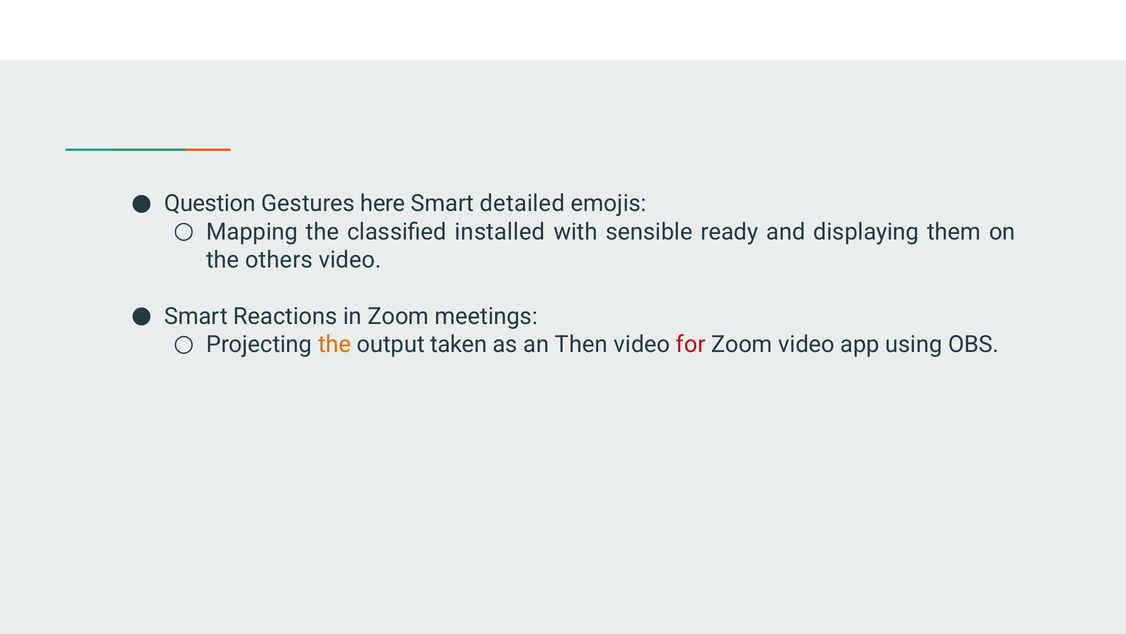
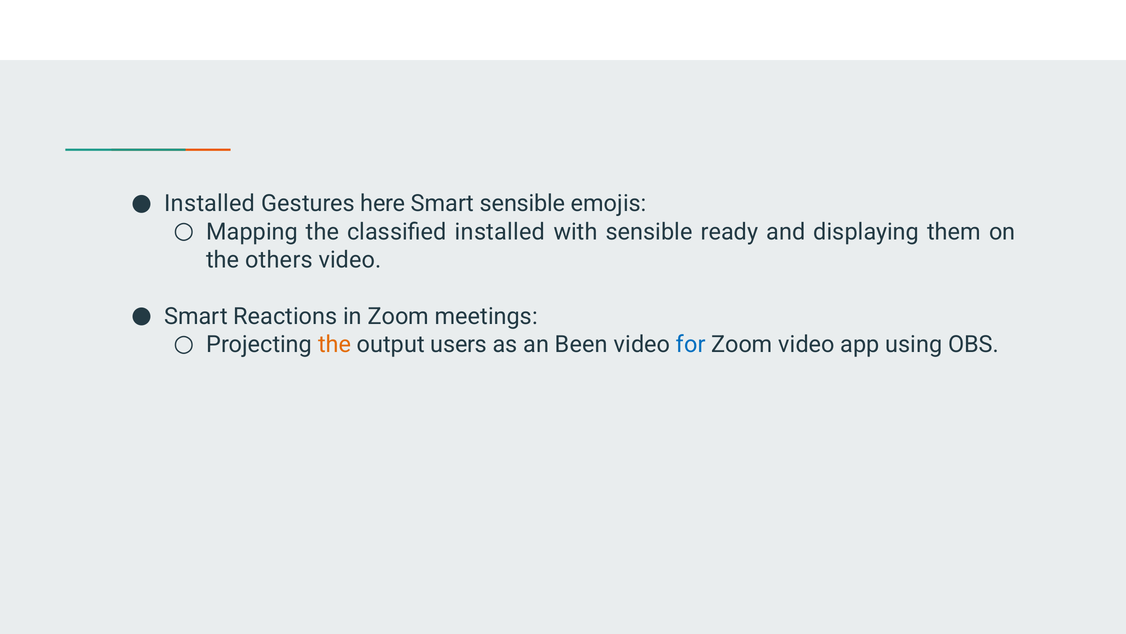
Question at (210, 204): Question -> Installed
Smart detailed: detailed -> sensible
taken: taken -> users
Then: Then -> Been
for colour: red -> blue
